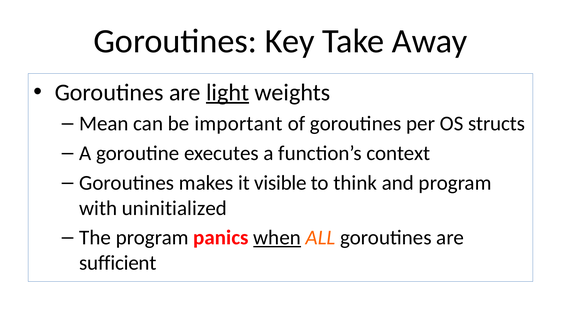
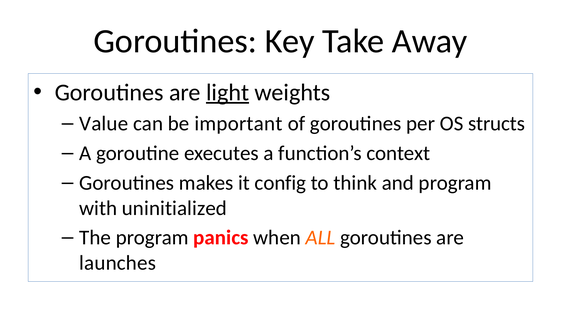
Mean: Mean -> Value
visible: visible -> config
when underline: present -> none
sufficient: sufficient -> launches
